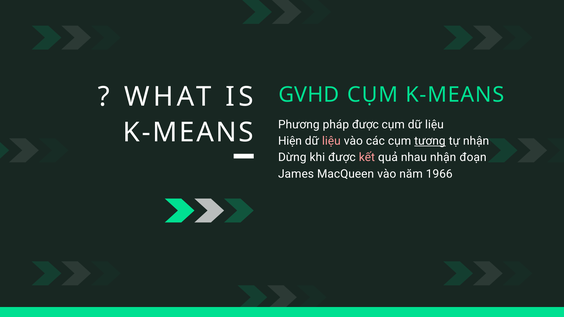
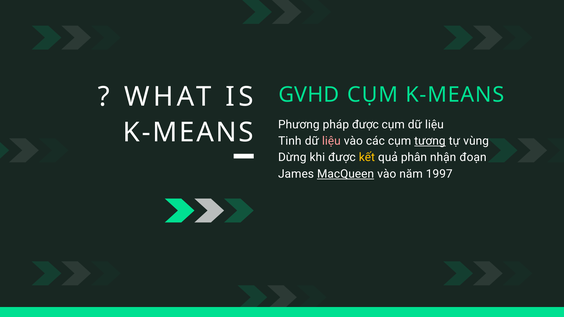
Hiện: Hiện -> Tinh
tự nhận: nhận -> vùng
kết colour: pink -> yellow
nhau: nhau -> phân
MacQueen underline: none -> present
1966: 1966 -> 1997
